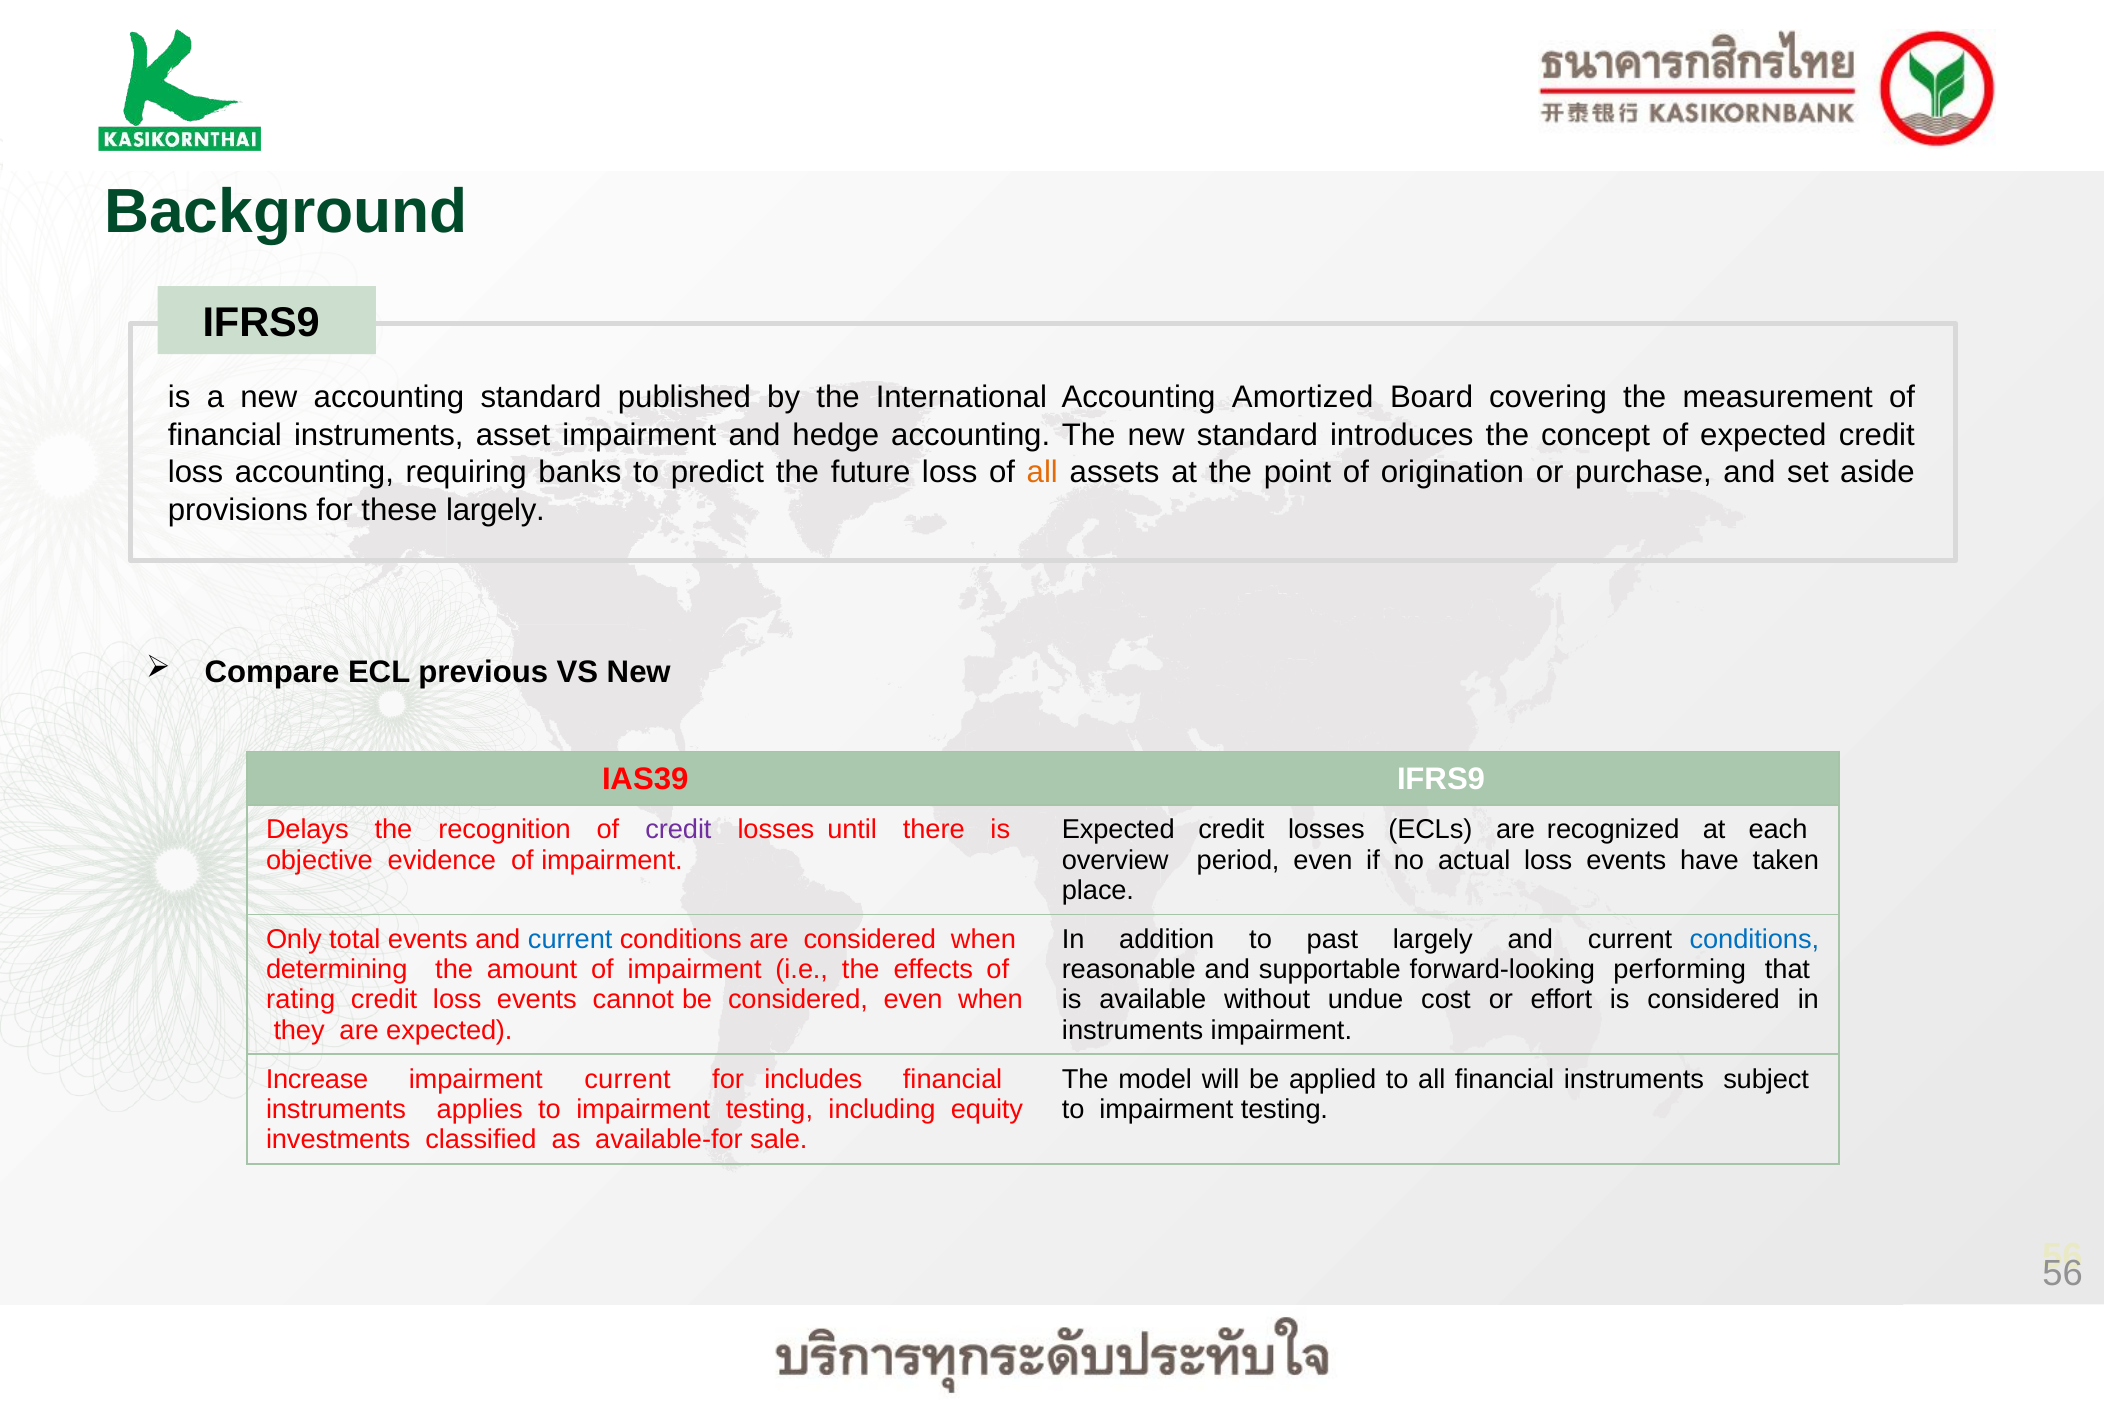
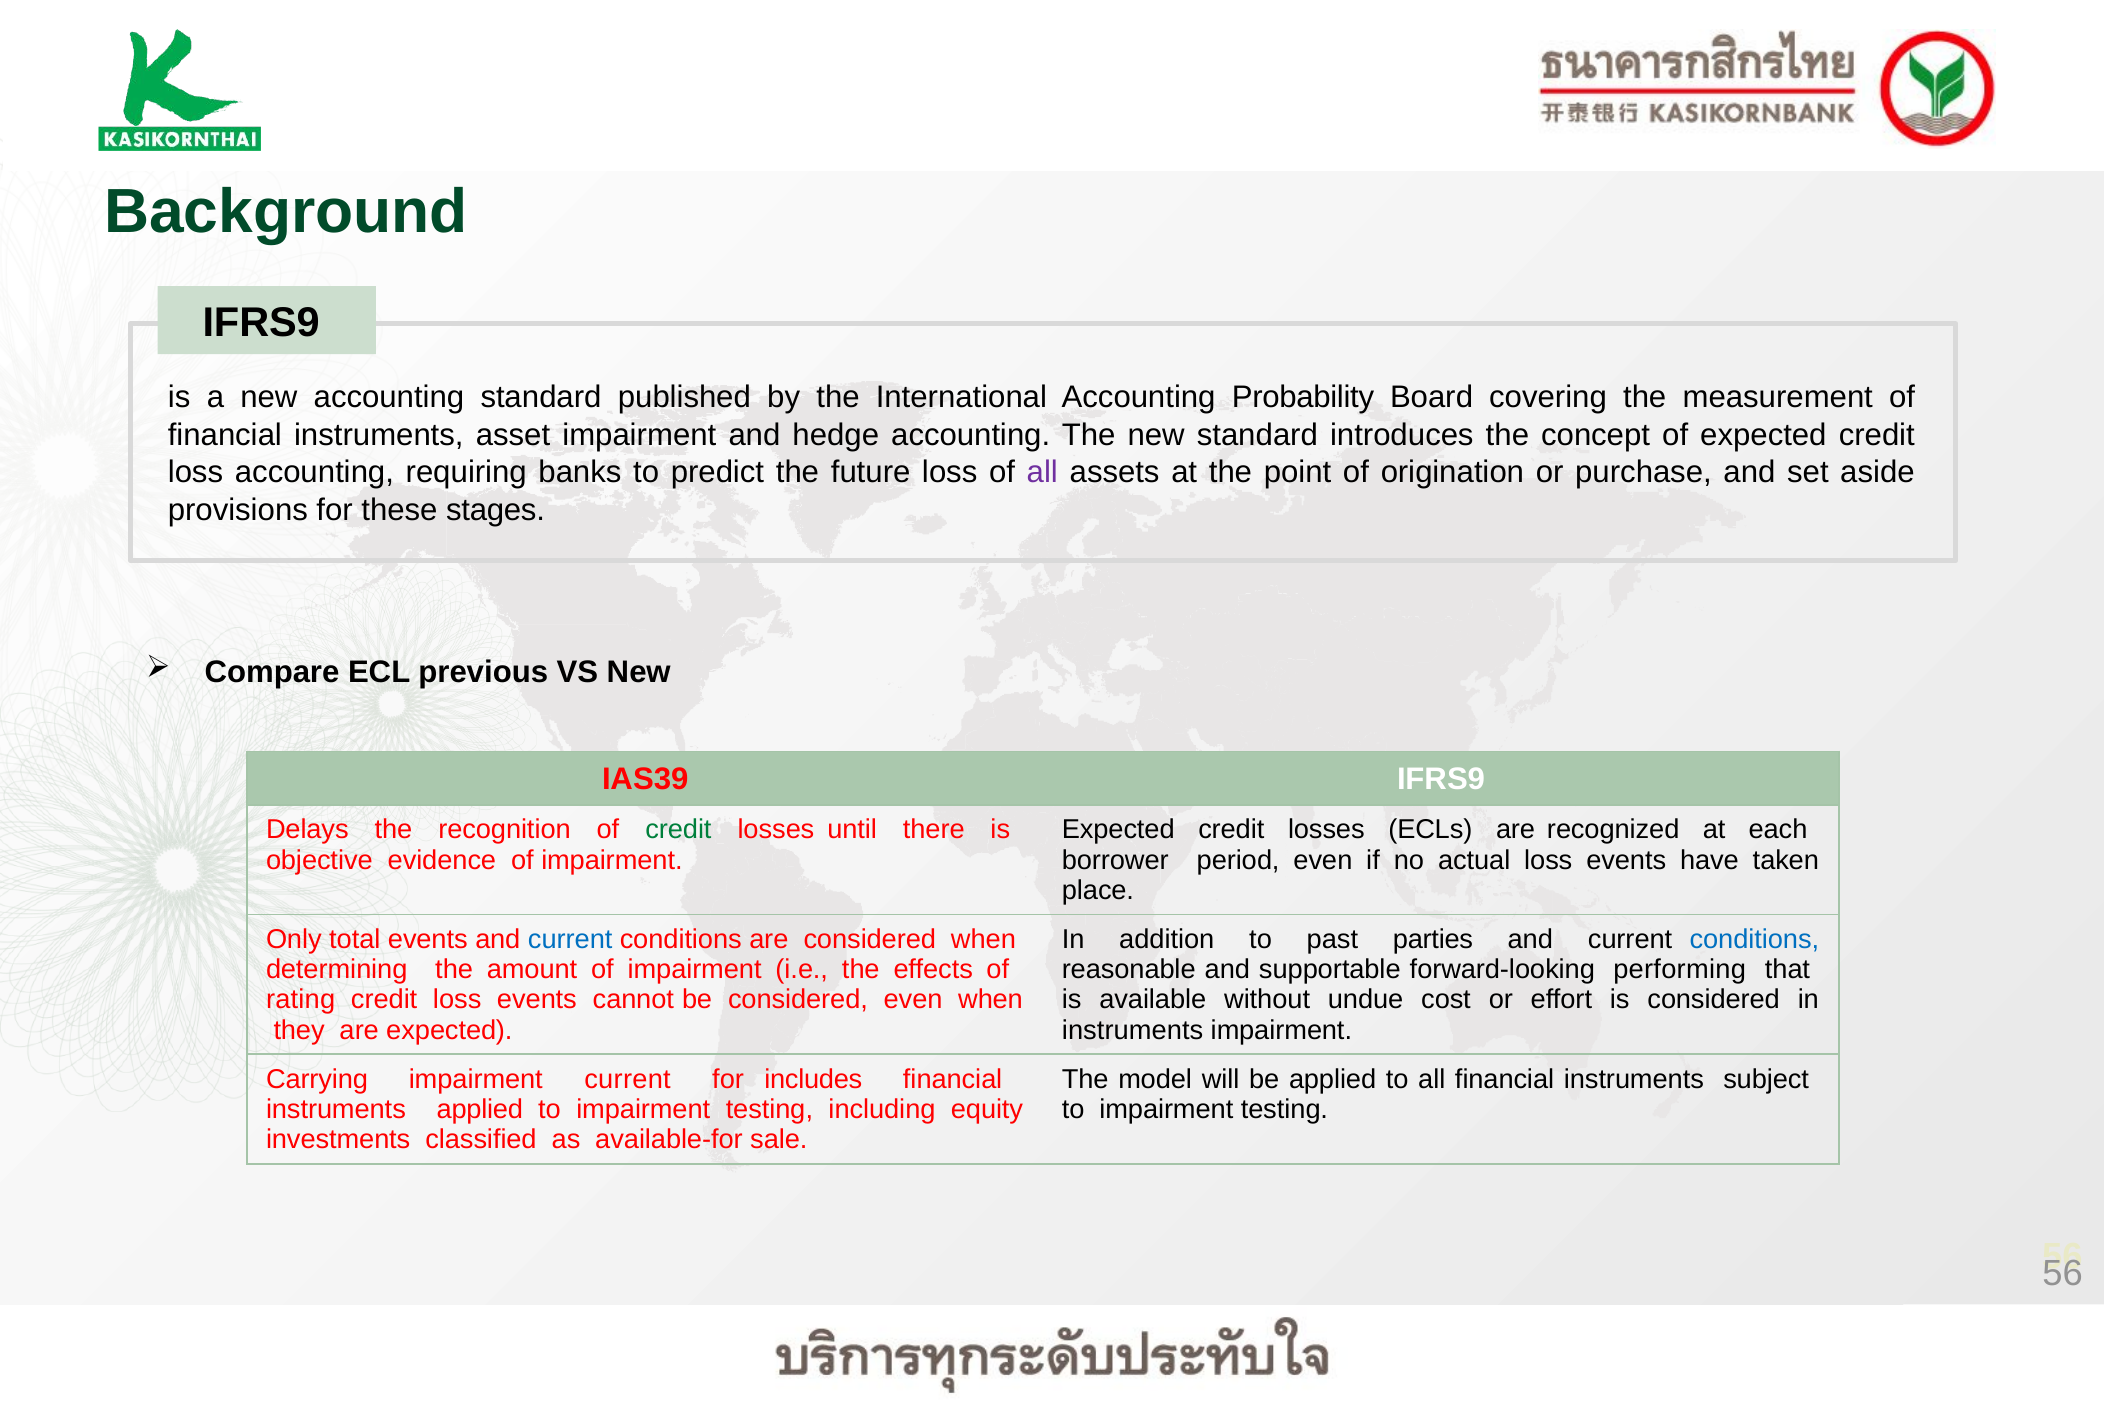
Amortized: Amortized -> Probability
all at (1042, 473) colour: orange -> purple
these largely: largely -> stages
credit at (678, 830) colour: purple -> green
overview: overview -> borrower
past largely: largely -> parties
Increase: Increase -> Carrying
instruments applies: applies -> applied
